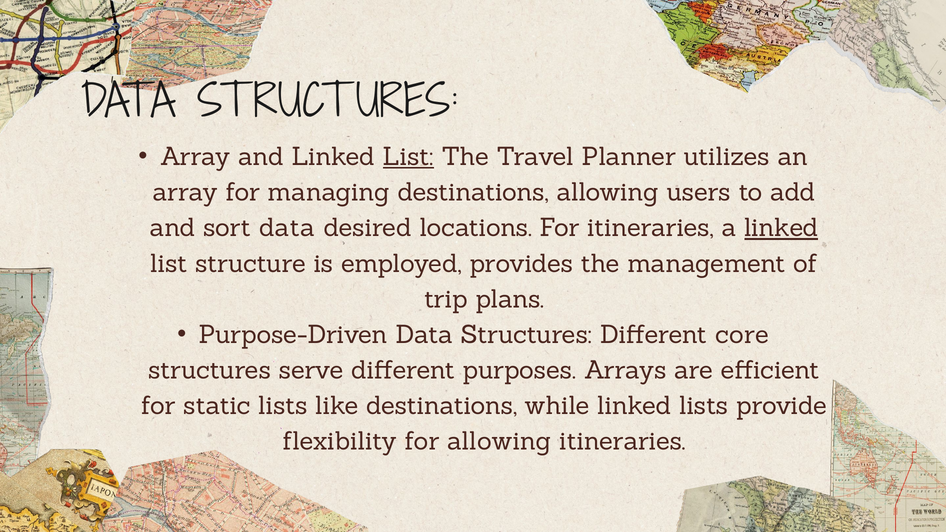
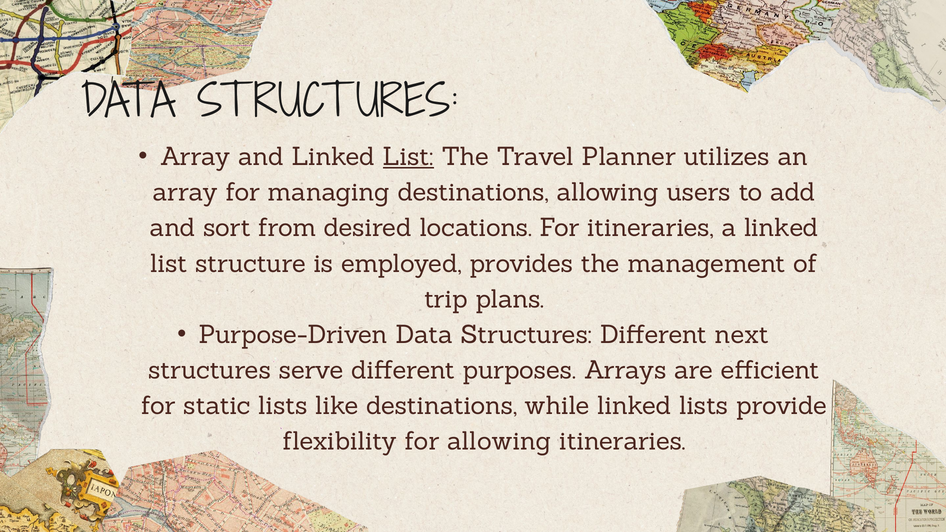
sort data: data -> from
linked at (781, 228) underline: present -> none
core: core -> next
